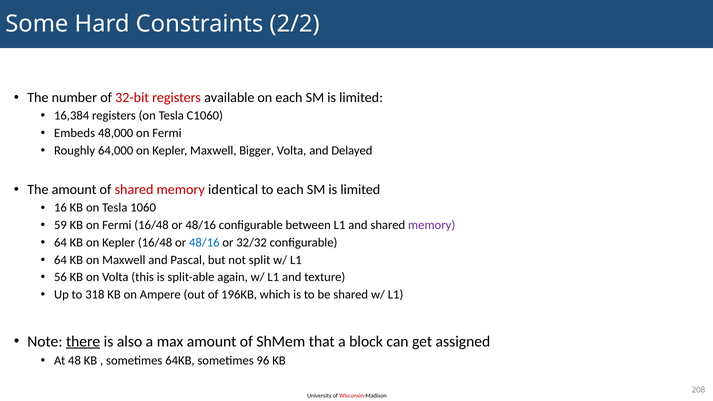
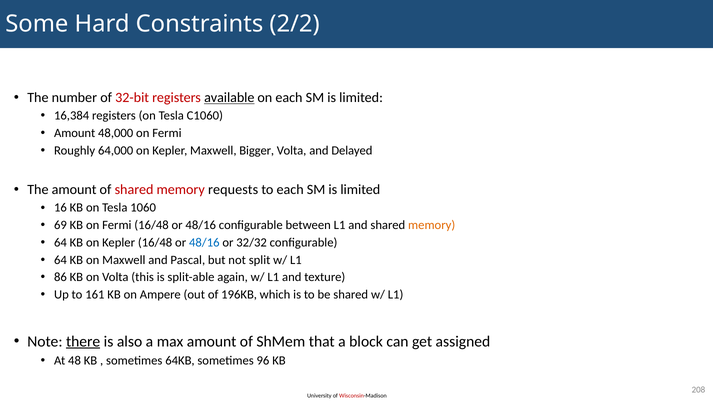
available underline: none -> present
Embeds at (75, 133): Embeds -> Amount
identical: identical -> requests
59: 59 -> 69
memory at (432, 225) colour: purple -> orange
56: 56 -> 86
318: 318 -> 161
